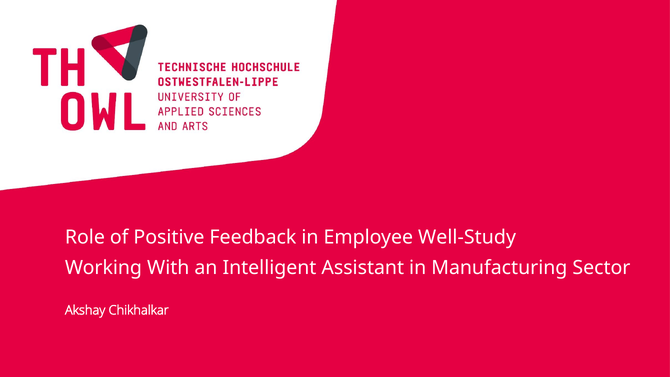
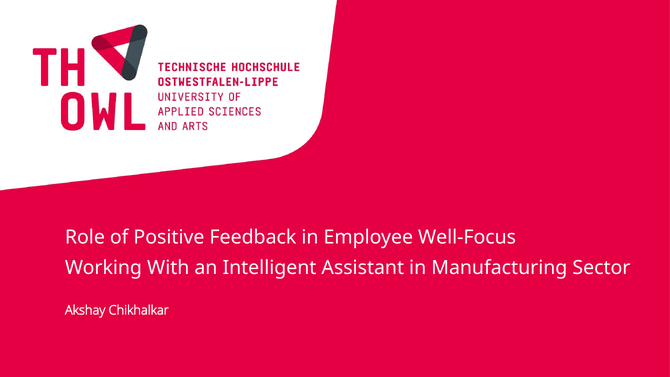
Well-Study: Well-Study -> Well-Focus
